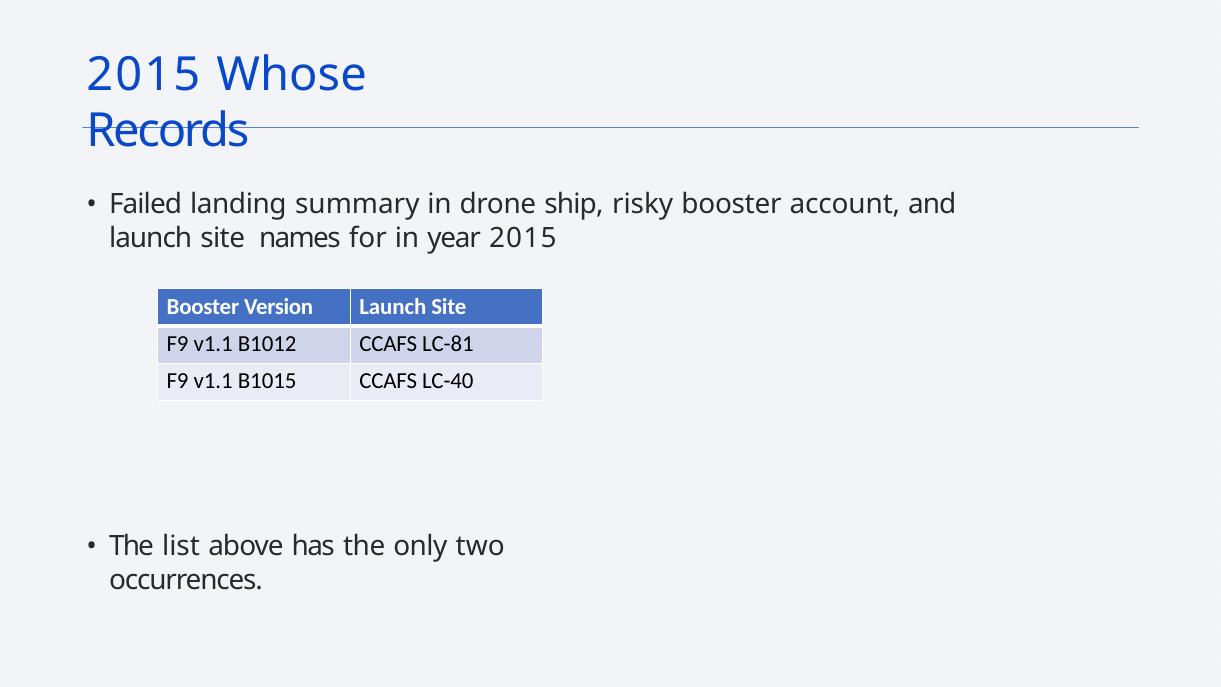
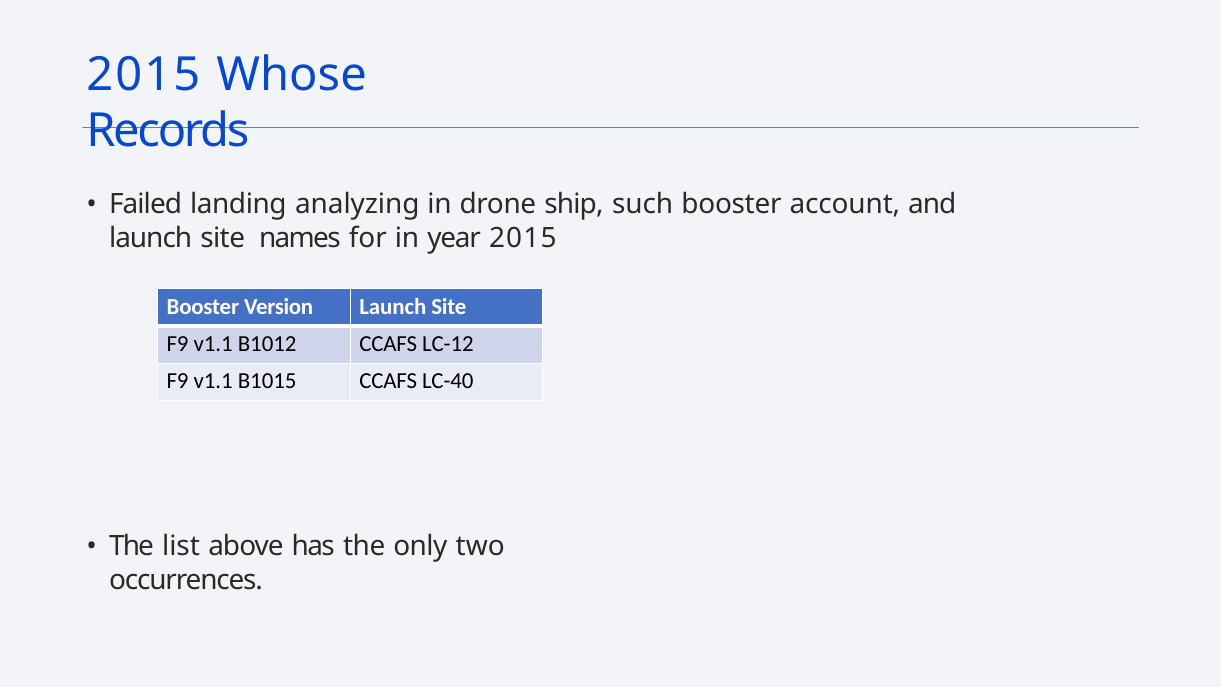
summary: summary -> analyzing
risky: risky -> such
LC-81: LC-81 -> LC-12
